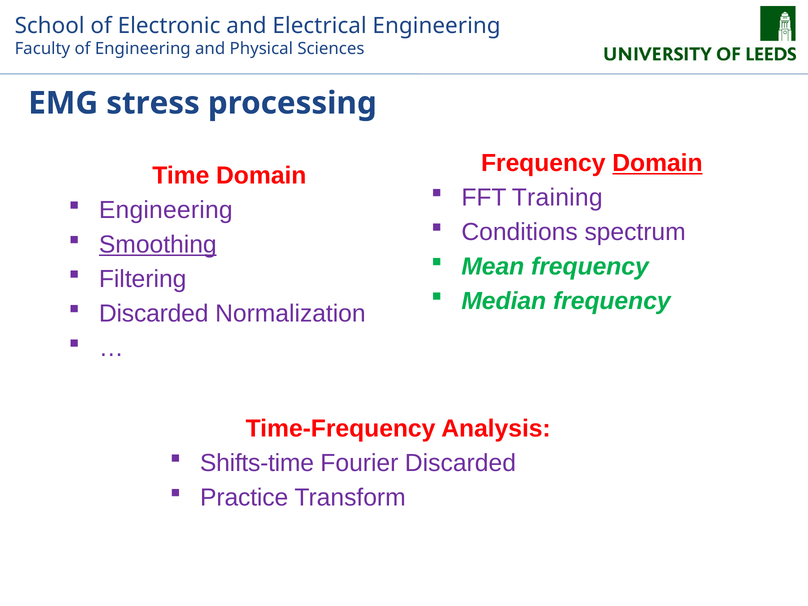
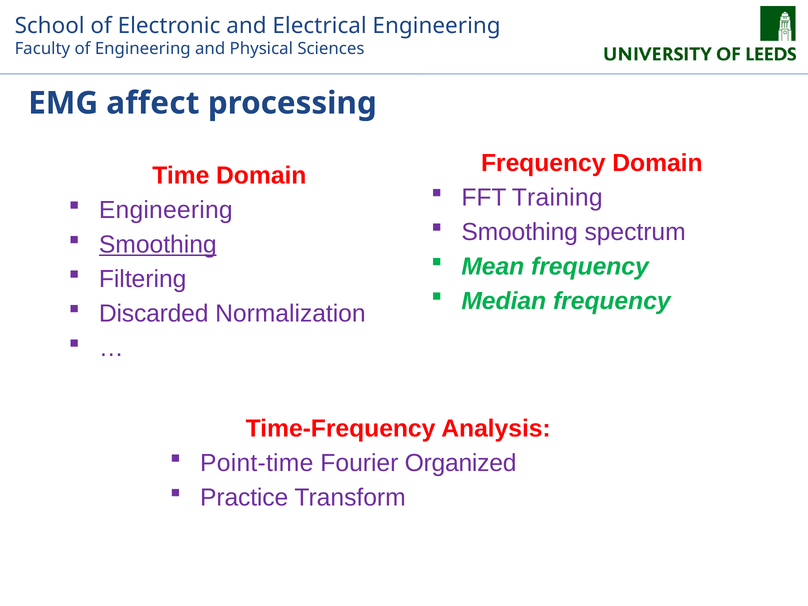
stress: stress -> affect
Domain at (657, 163) underline: present -> none
Conditions at (520, 232): Conditions -> Smoothing
Shifts-time: Shifts-time -> Point-time
Fourier Discarded: Discarded -> Organized
